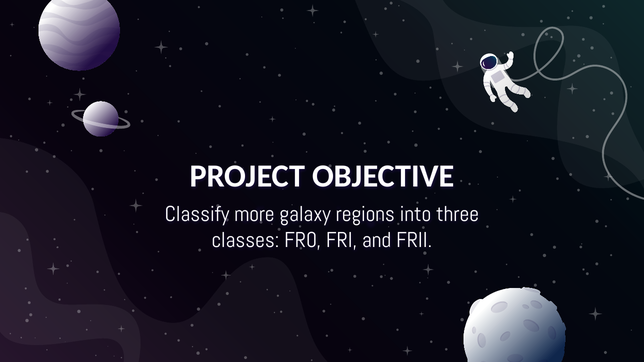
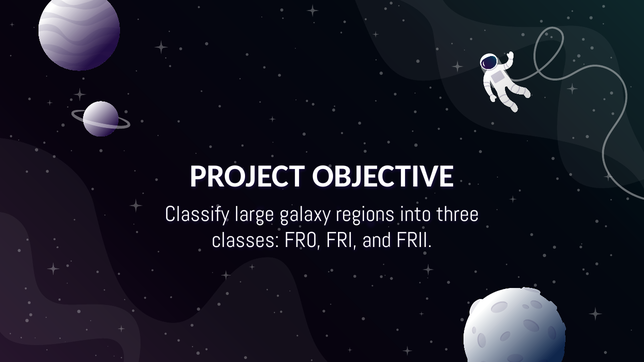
more: more -> large
